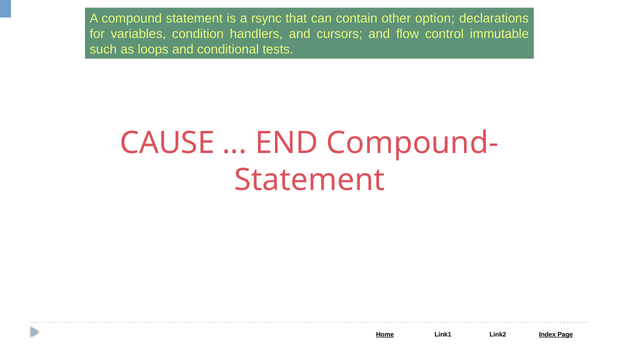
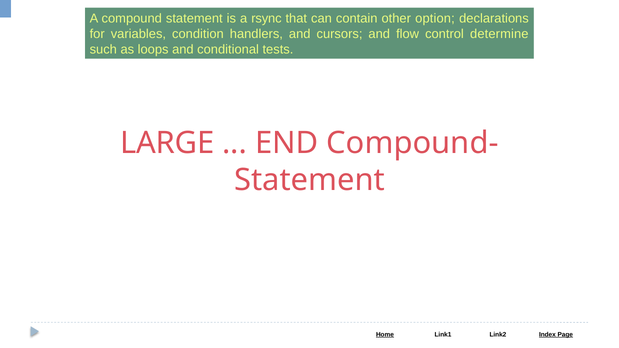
immutable: immutable -> determine
CAUSE: CAUSE -> LARGE
